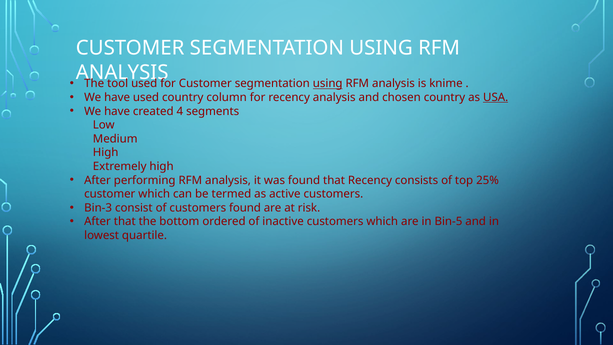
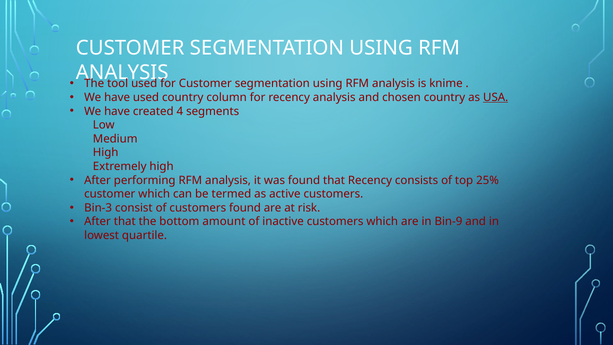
using at (328, 84) underline: present -> none
ordered: ordered -> amount
Bin-5: Bin-5 -> Bin-9
